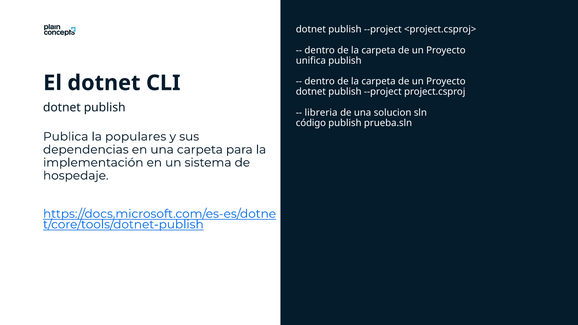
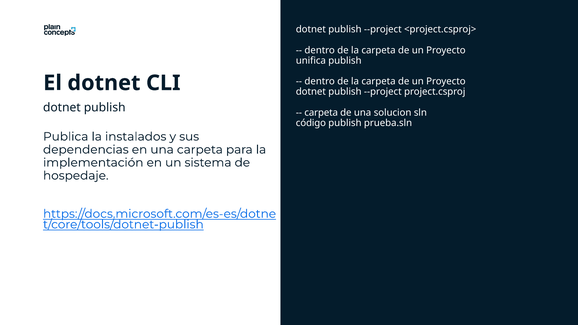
libreria at (321, 113): libreria -> carpeta
populares: populares -> instalados
